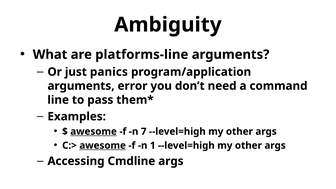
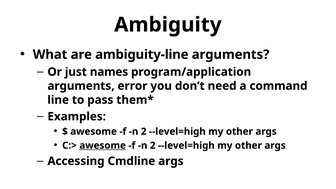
platforms-line: platforms-line -> ambiguity-line
panics: panics -> names
awesome at (94, 131) underline: present -> none
7 at (144, 131): 7 -> 2
1 at (153, 145): 1 -> 2
